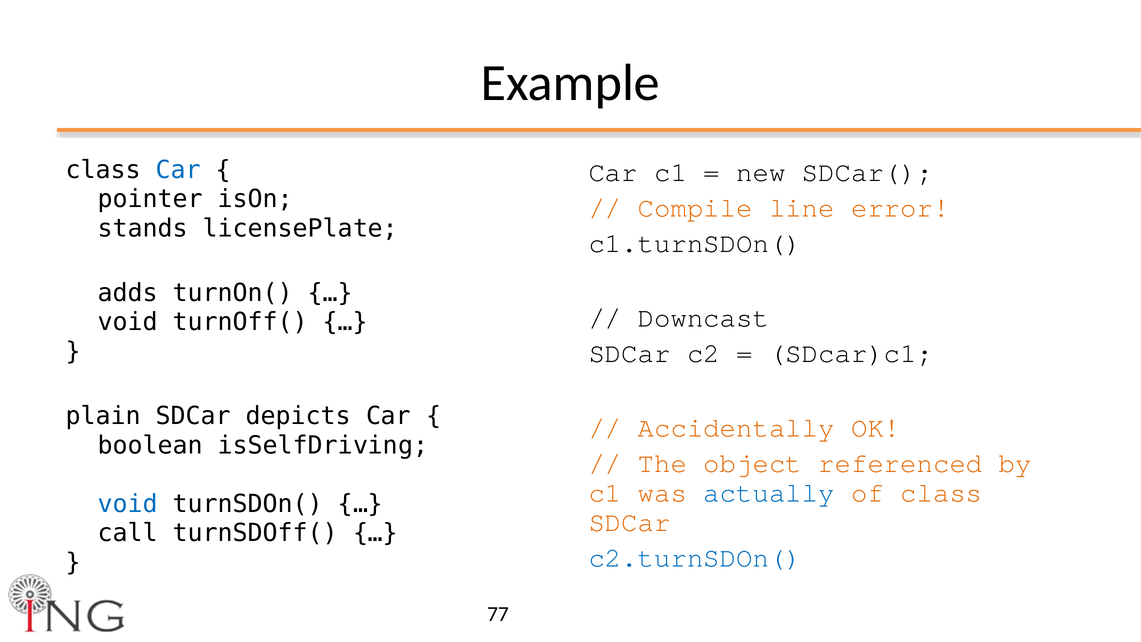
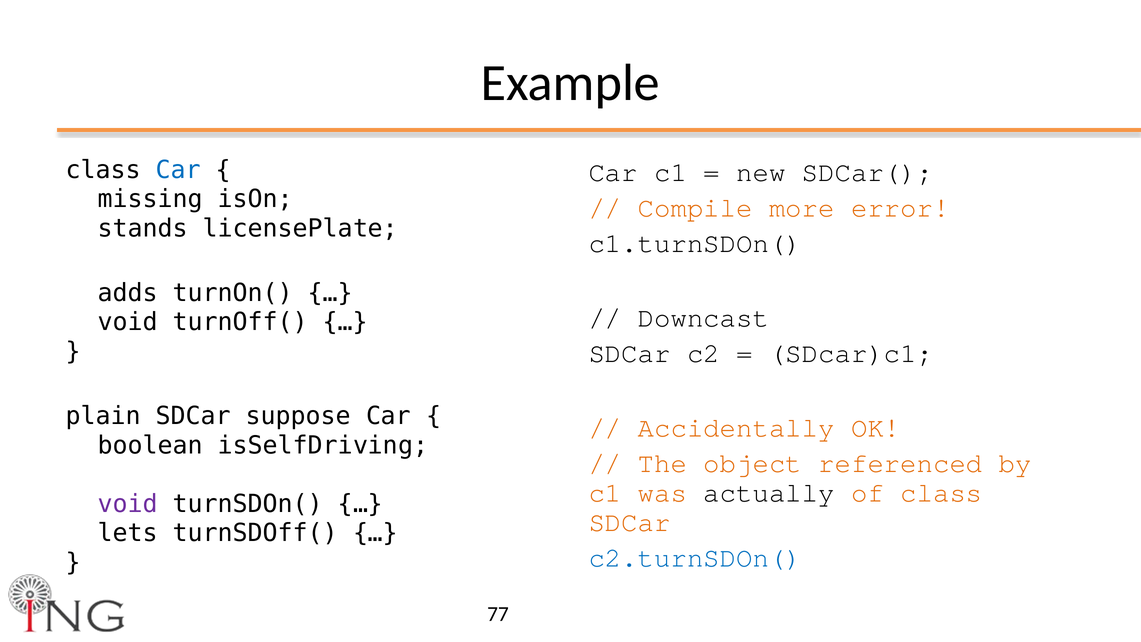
pointer: pointer -> missing
line: line -> more
depicts: depicts -> suppose
actually colour: blue -> black
void at (128, 504) colour: blue -> purple
call: call -> lets
